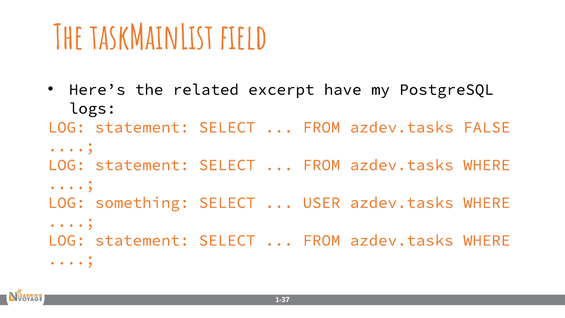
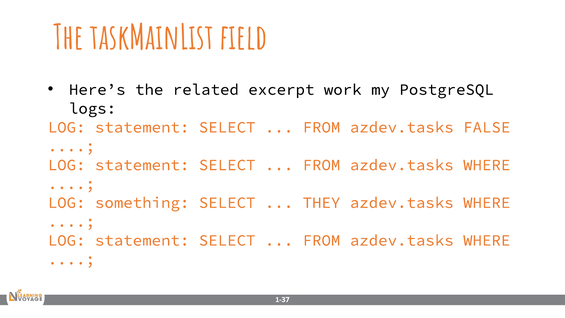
have: have -> work
USER: USER -> THEY
